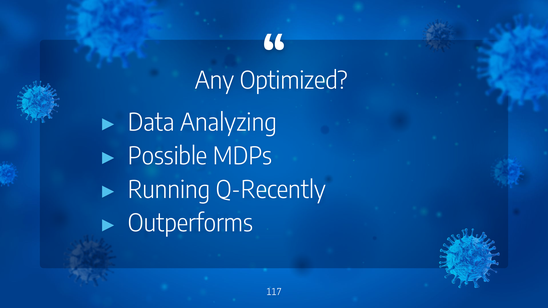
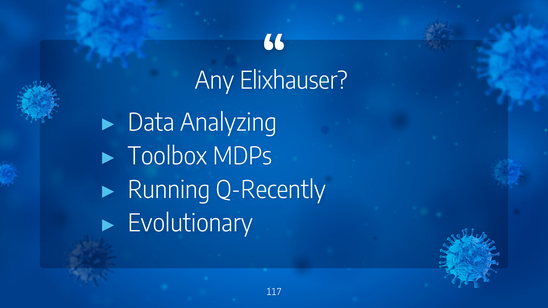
Optimized: Optimized -> Elixhauser
Possible: Possible -> Toolbox
Outperforms: Outperforms -> Evolutionary
